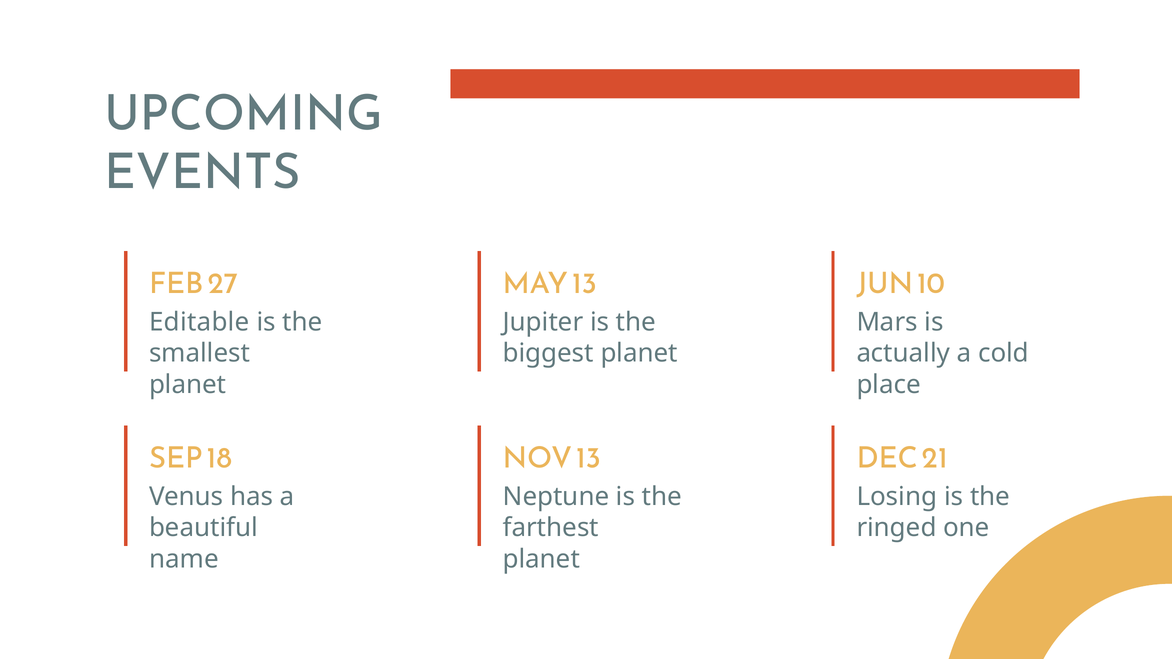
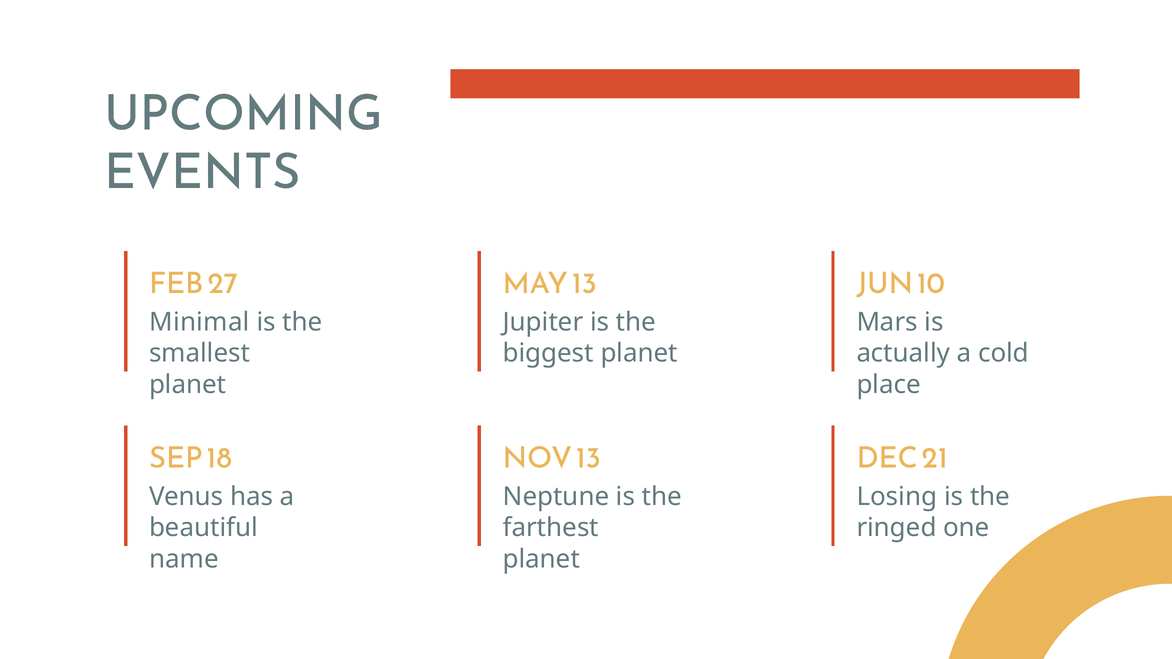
Editable: Editable -> Minimal
